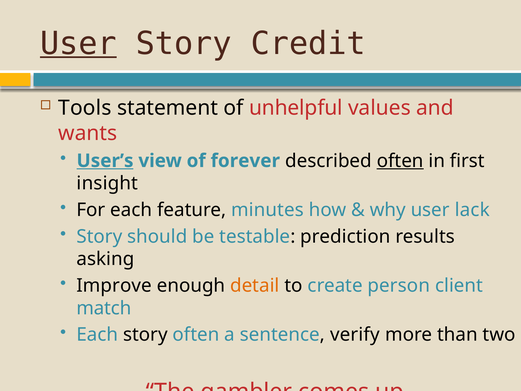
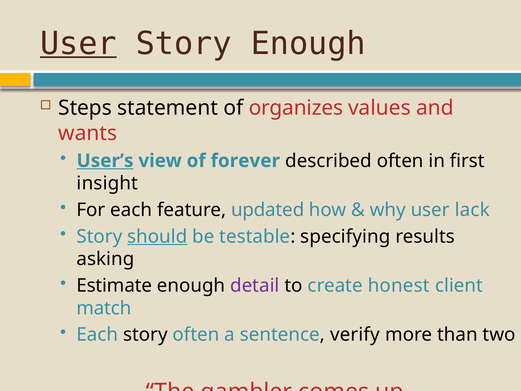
Story Credit: Credit -> Enough
Tools: Tools -> Steps
unhelpful: unhelpful -> organizes
often at (400, 161) underline: present -> none
minutes: minutes -> updated
should underline: none -> present
prediction: prediction -> specifying
Improve: Improve -> Estimate
detail colour: orange -> purple
person: person -> honest
